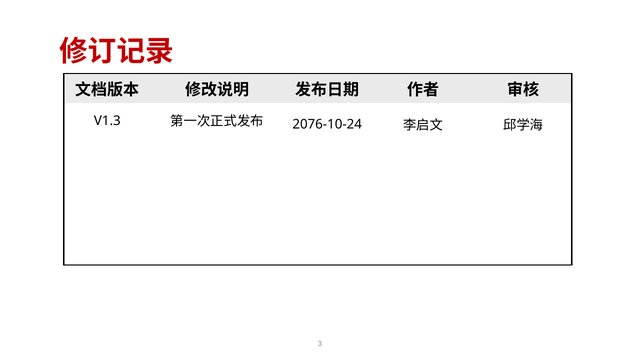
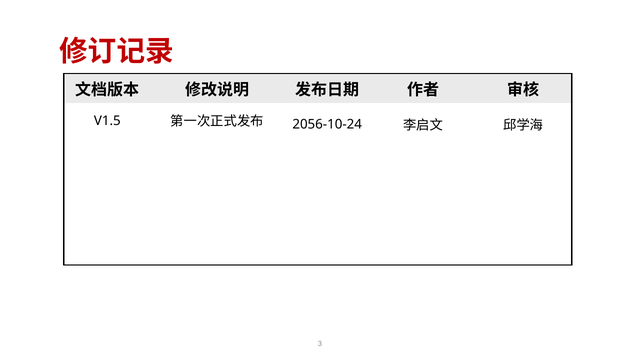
V1.3: V1.3 -> V1.5
2076-10-24: 2076-10-24 -> 2056-10-24
